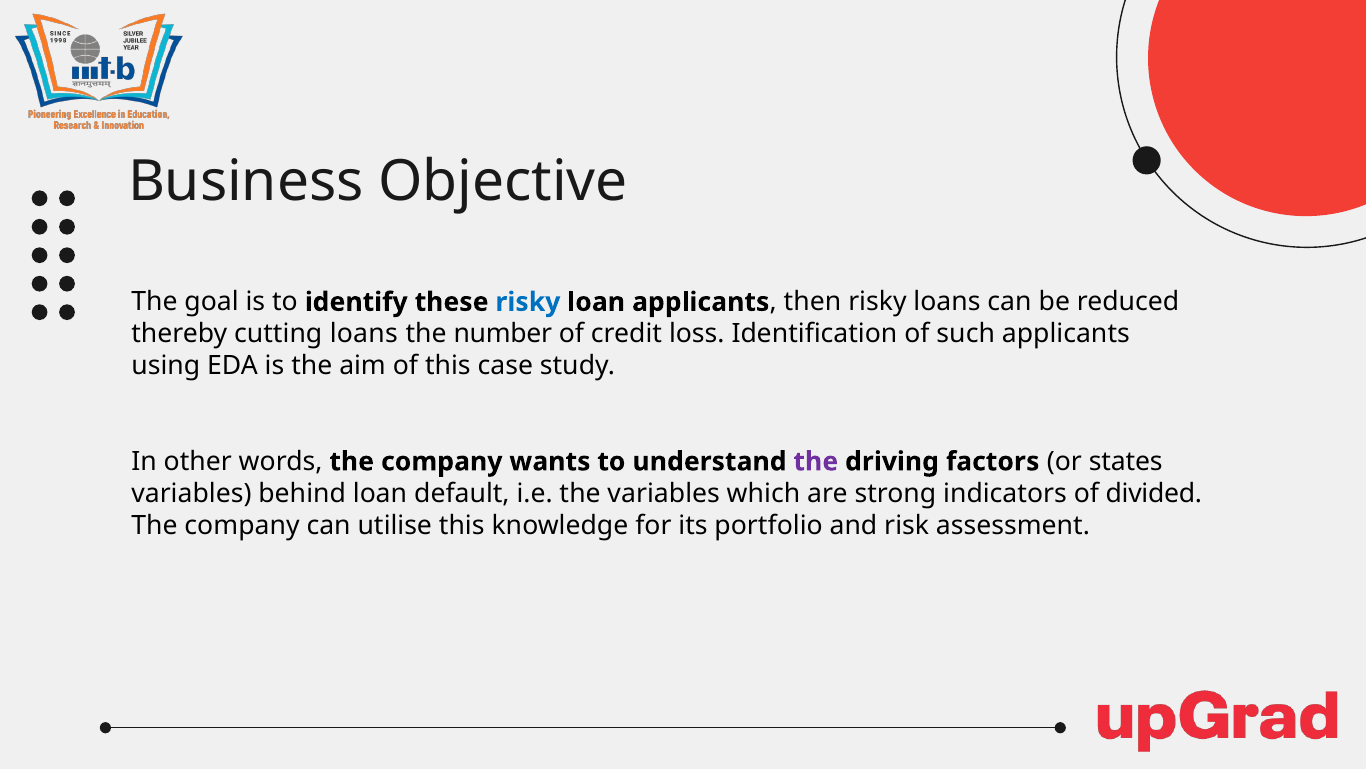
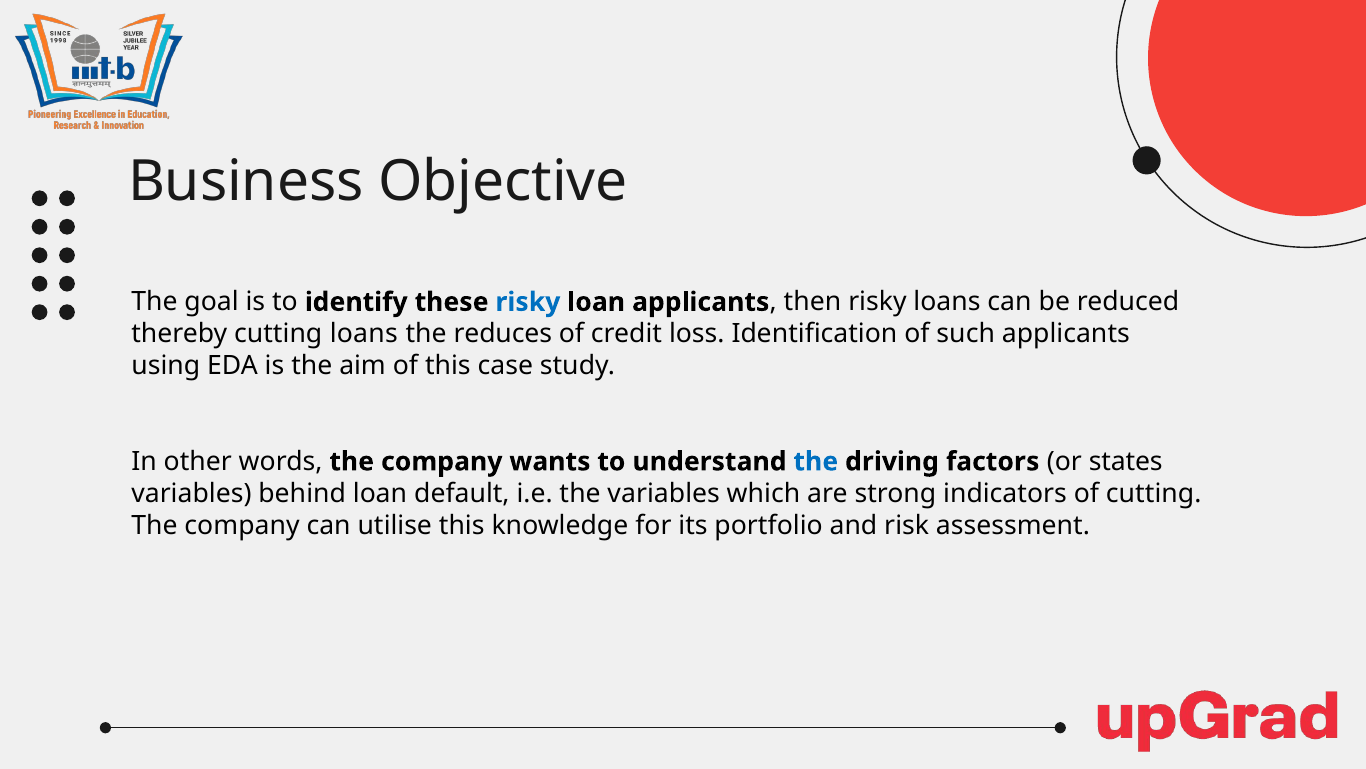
number: number -> reduces
the at (816, 461) colour: purple -> blue
of divided: divided -> cutting
